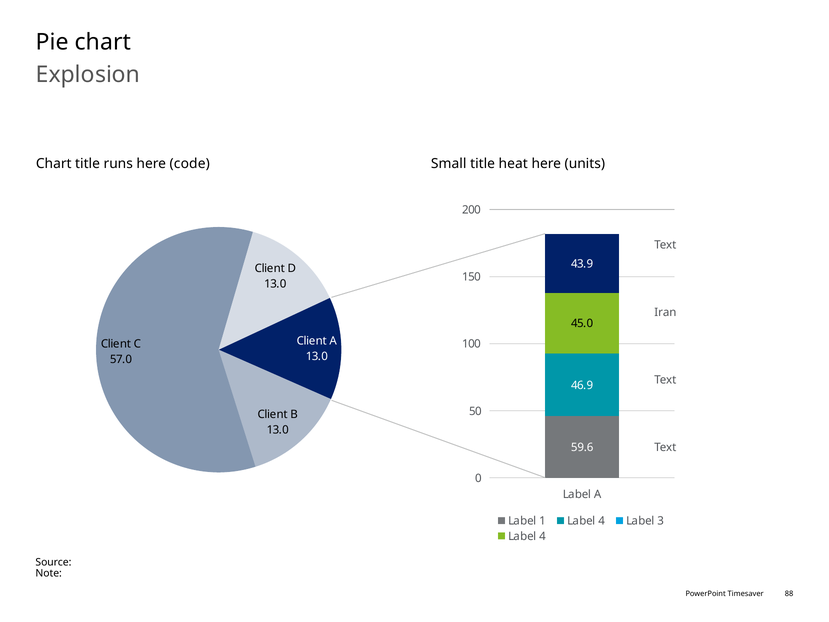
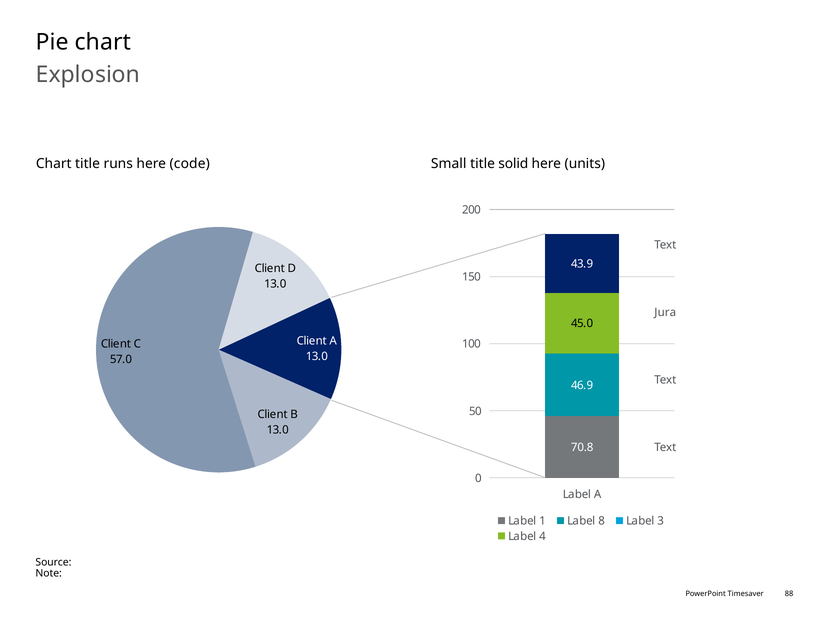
heat: heat -> solid
Iran: Iran -> Jura
59.6: 59.6 -> 70.8
1 Label 4: 4 -> 8
